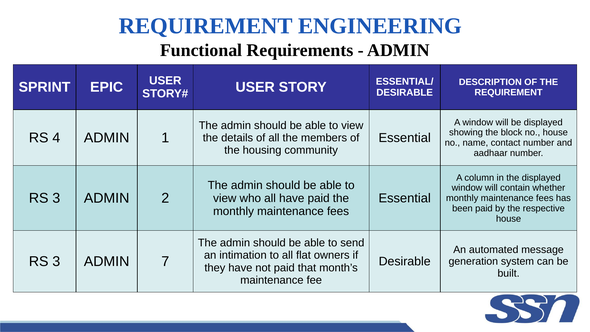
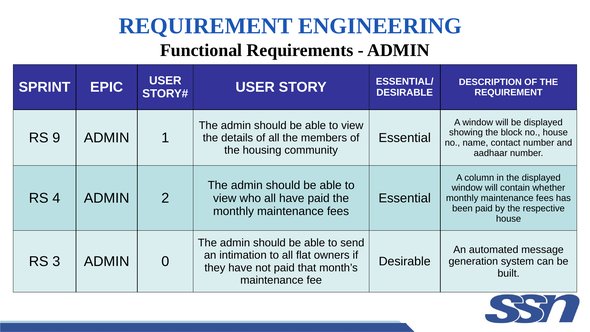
4: 4 -> 9
3 at (56, 198): 3 -> 4
7: 7 -> 0
